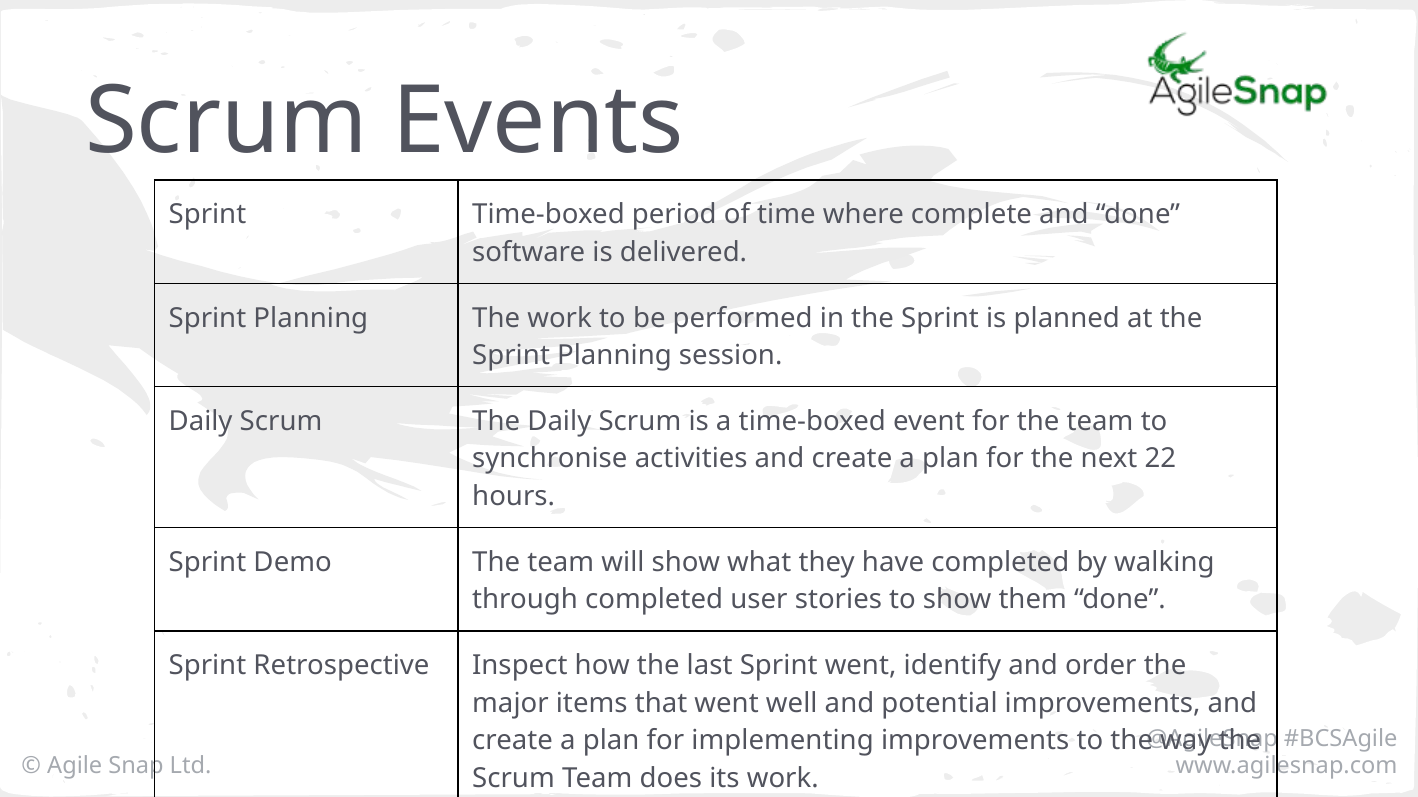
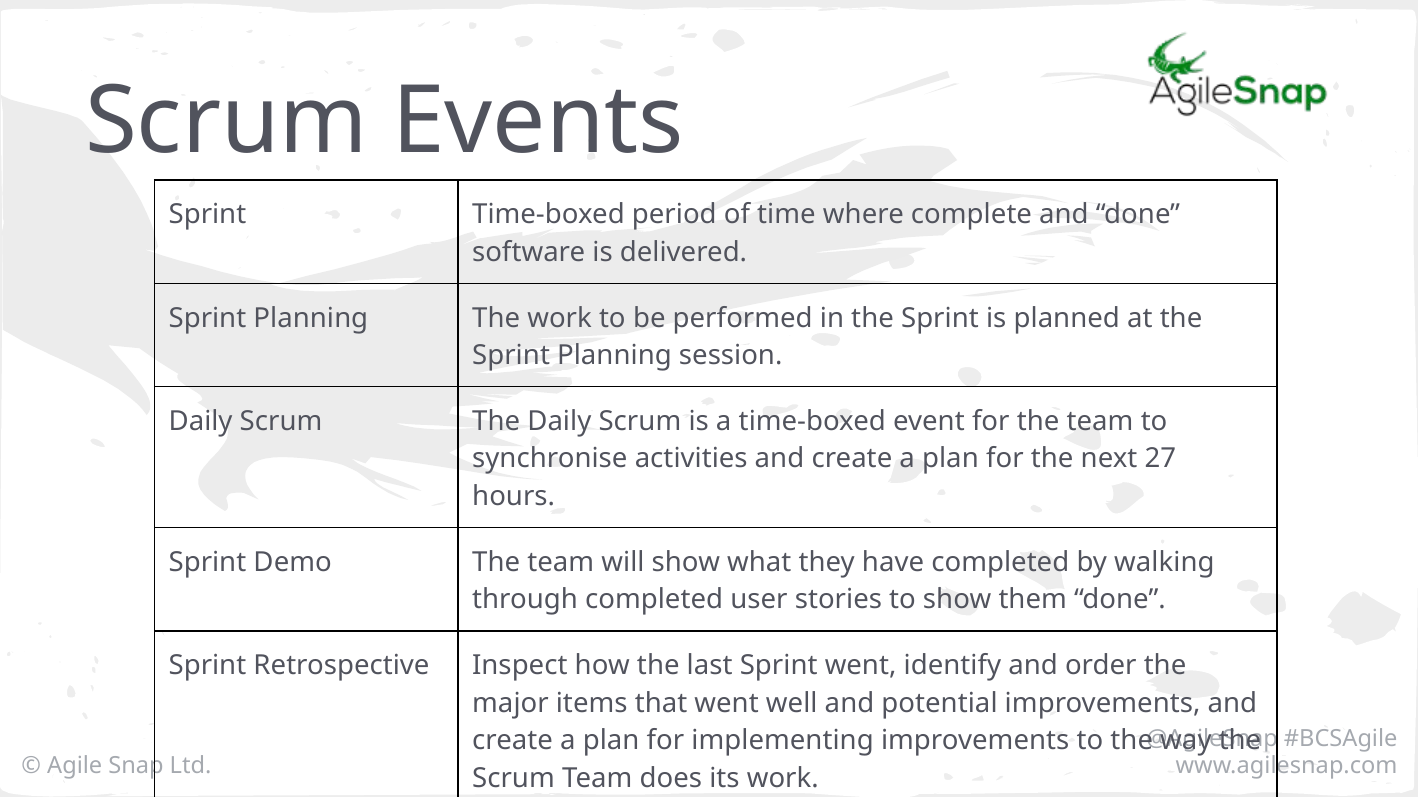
22: 22 -> 27
